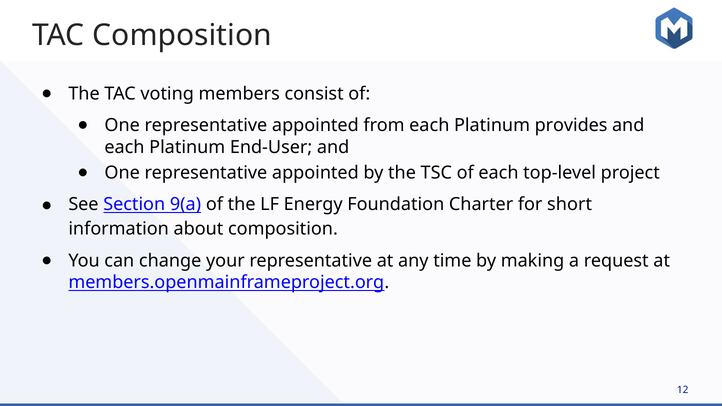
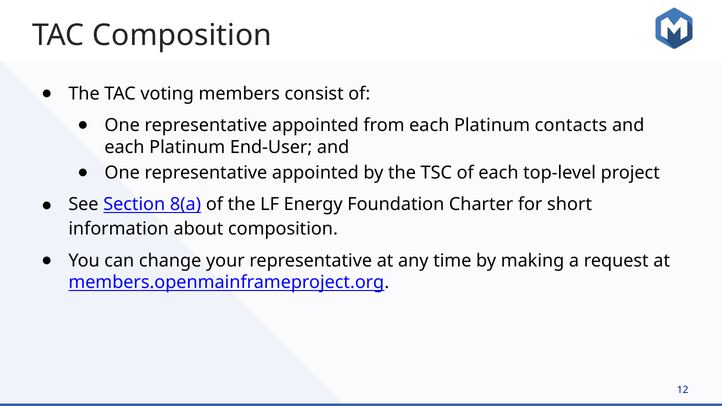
provides: provides -> contacts
9(a: 9(a -> 8(a
